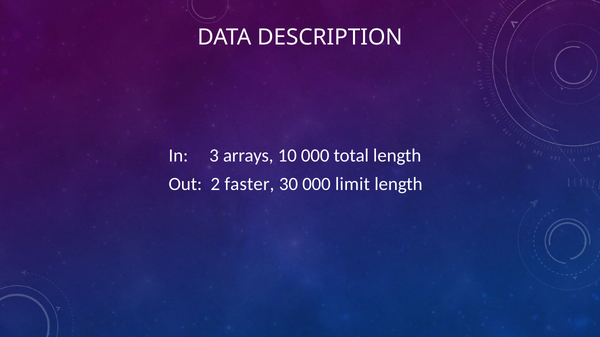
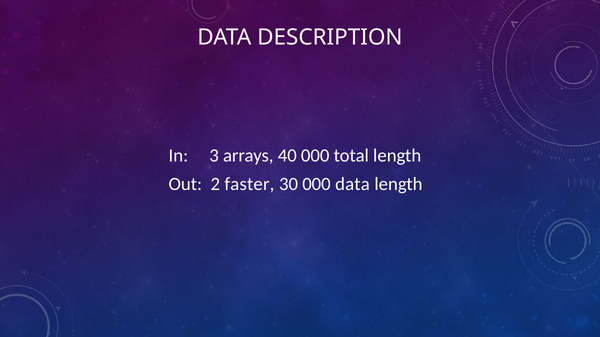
10: 10 -> 40
000 limit: limit -> data
